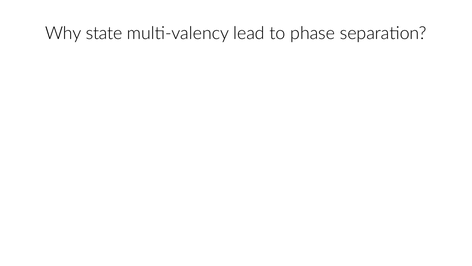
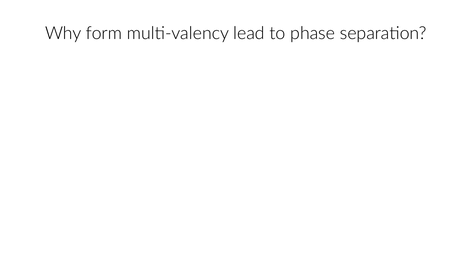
state: state -> form
